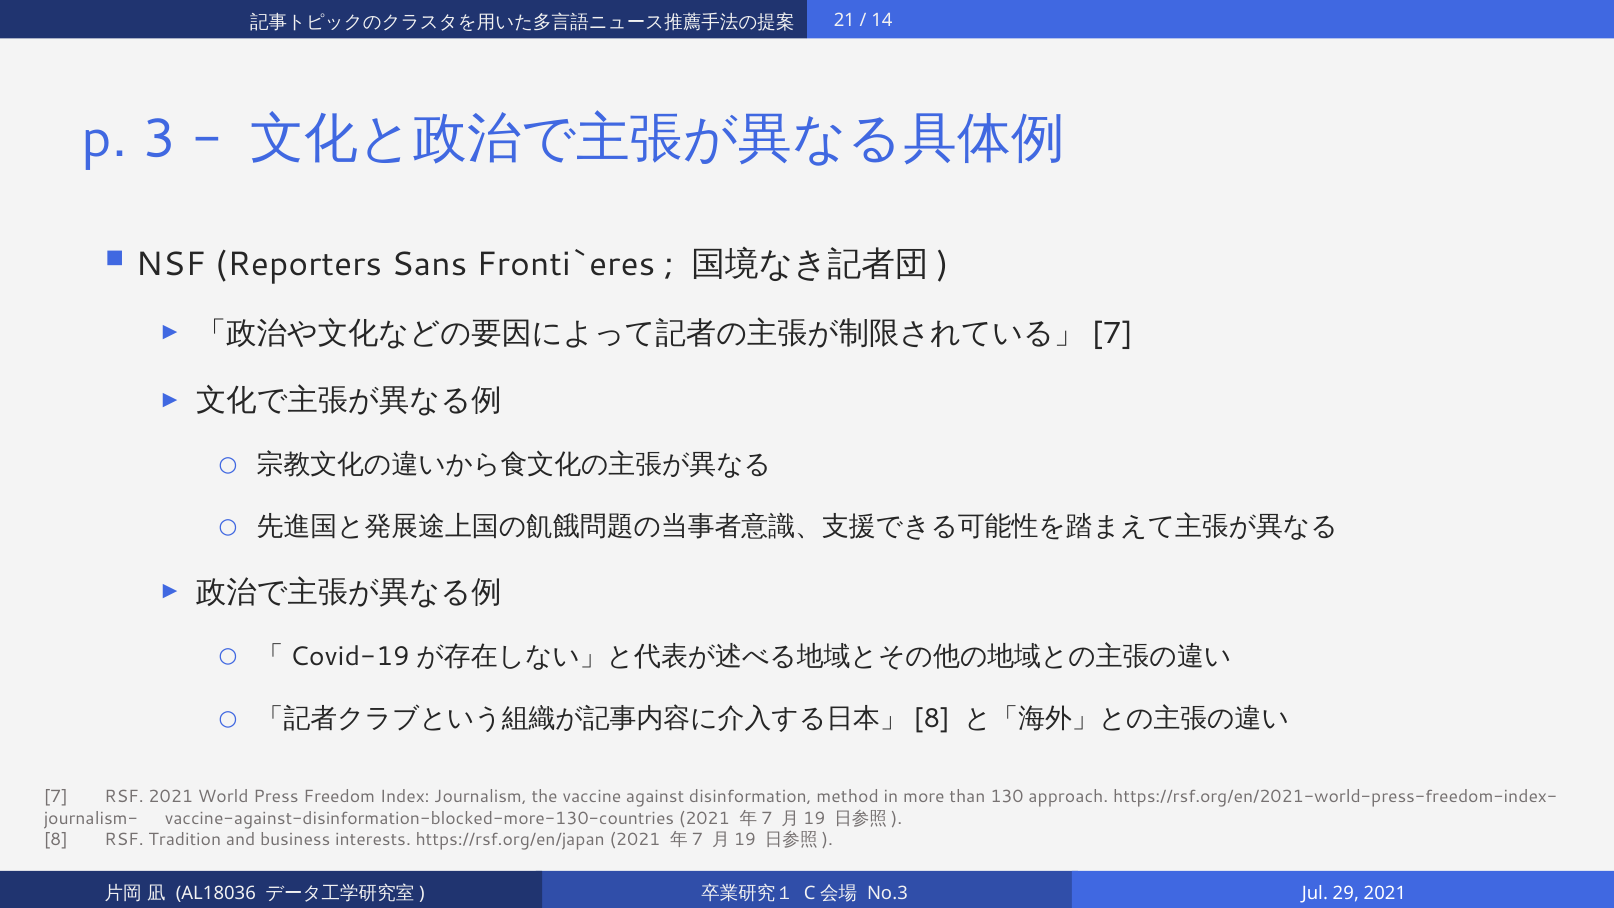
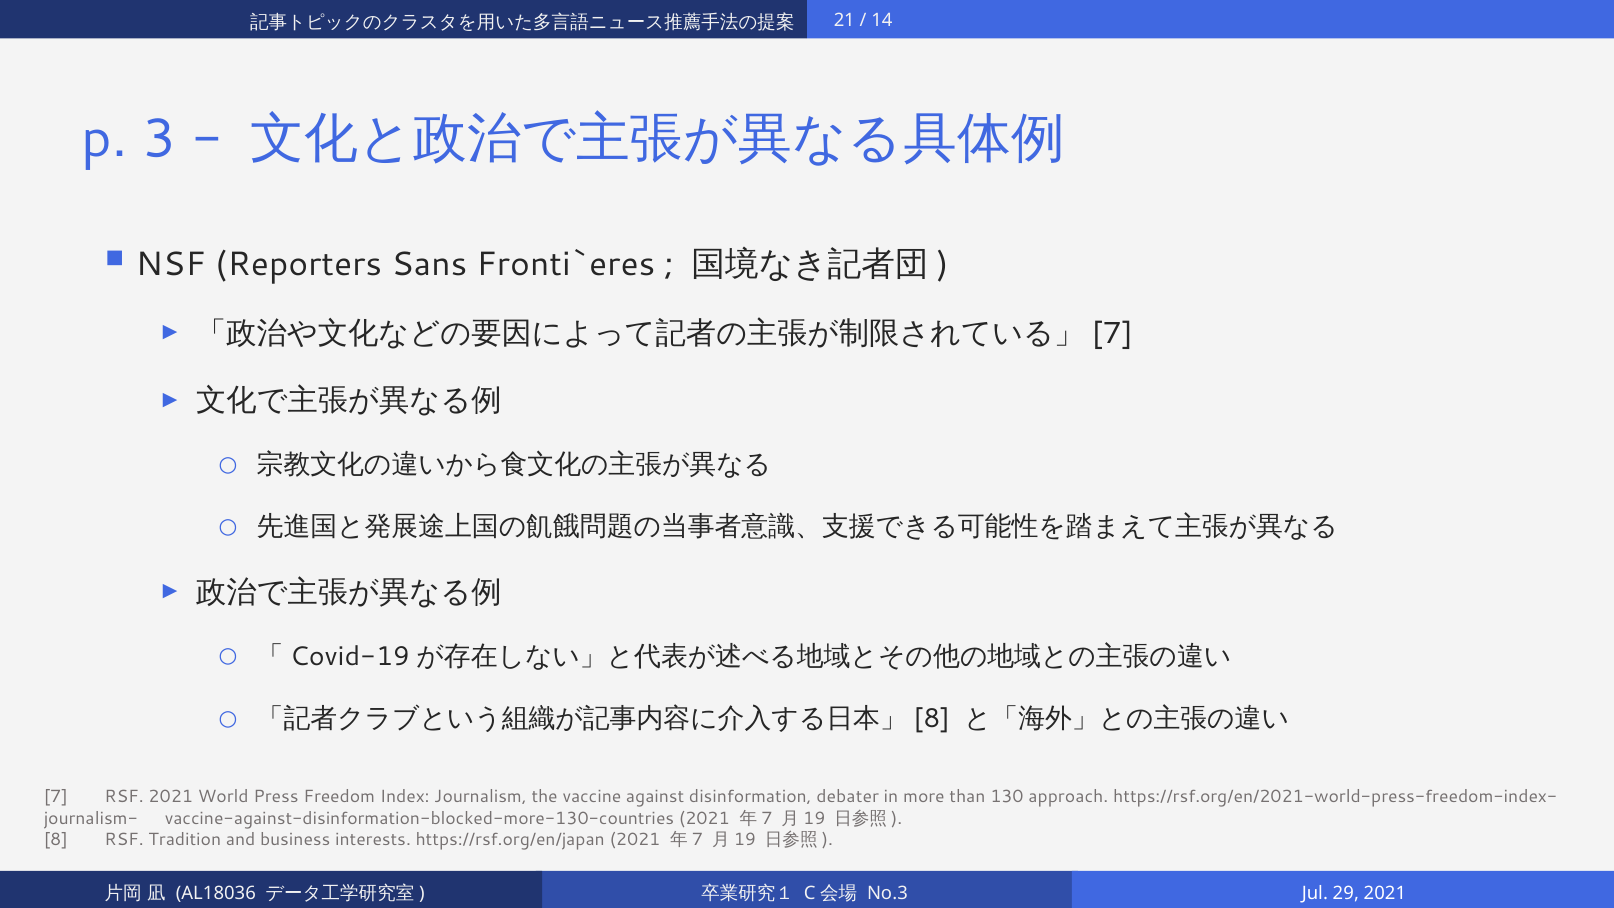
method: method -> debater
